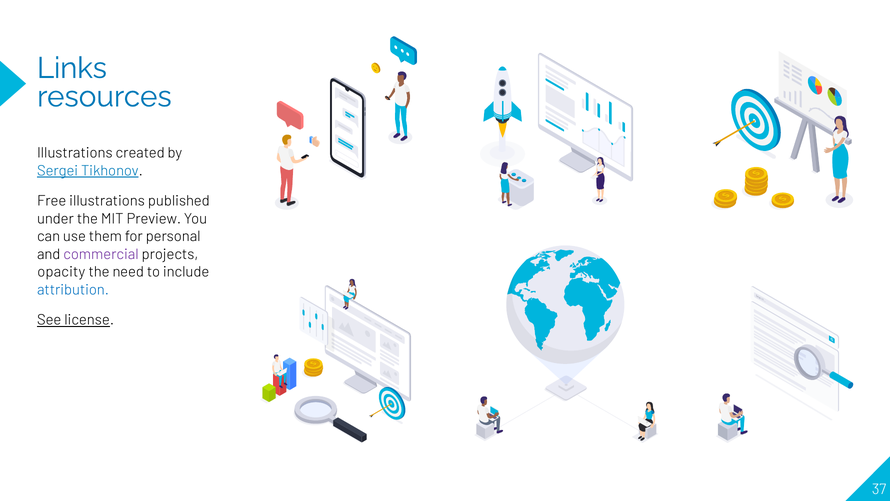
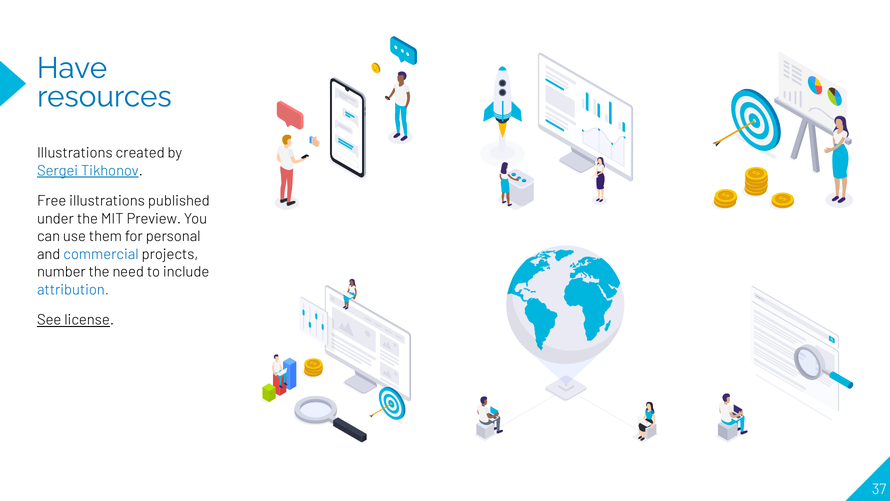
Links: Links -> Have
commercial colour: purple -> blue
opacity: opacity -> number
